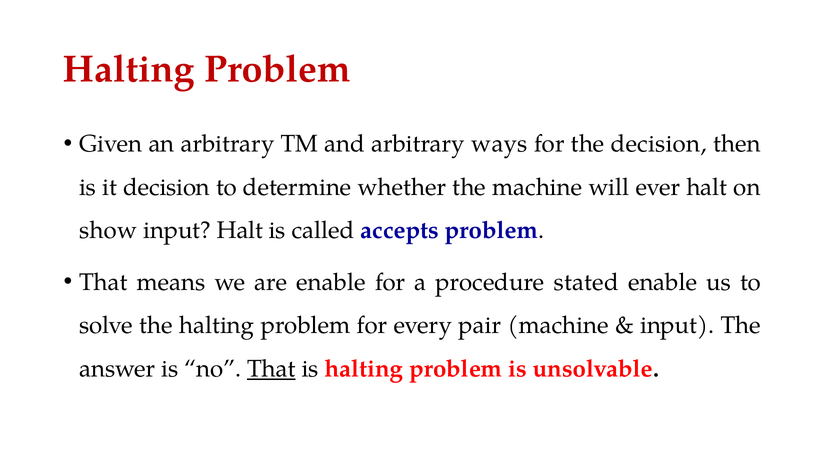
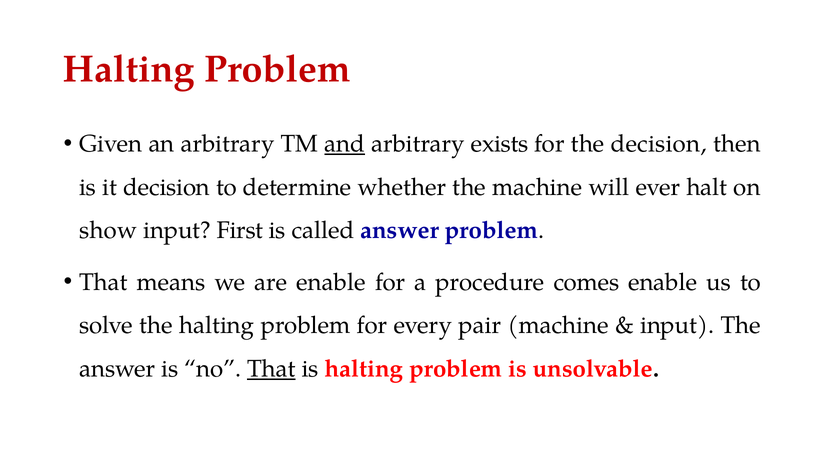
and underline: none -> present
ways: ways -> exists
input Halt: Halt -> First
called accepts: accepts -> answer
stated: stated -> comes
